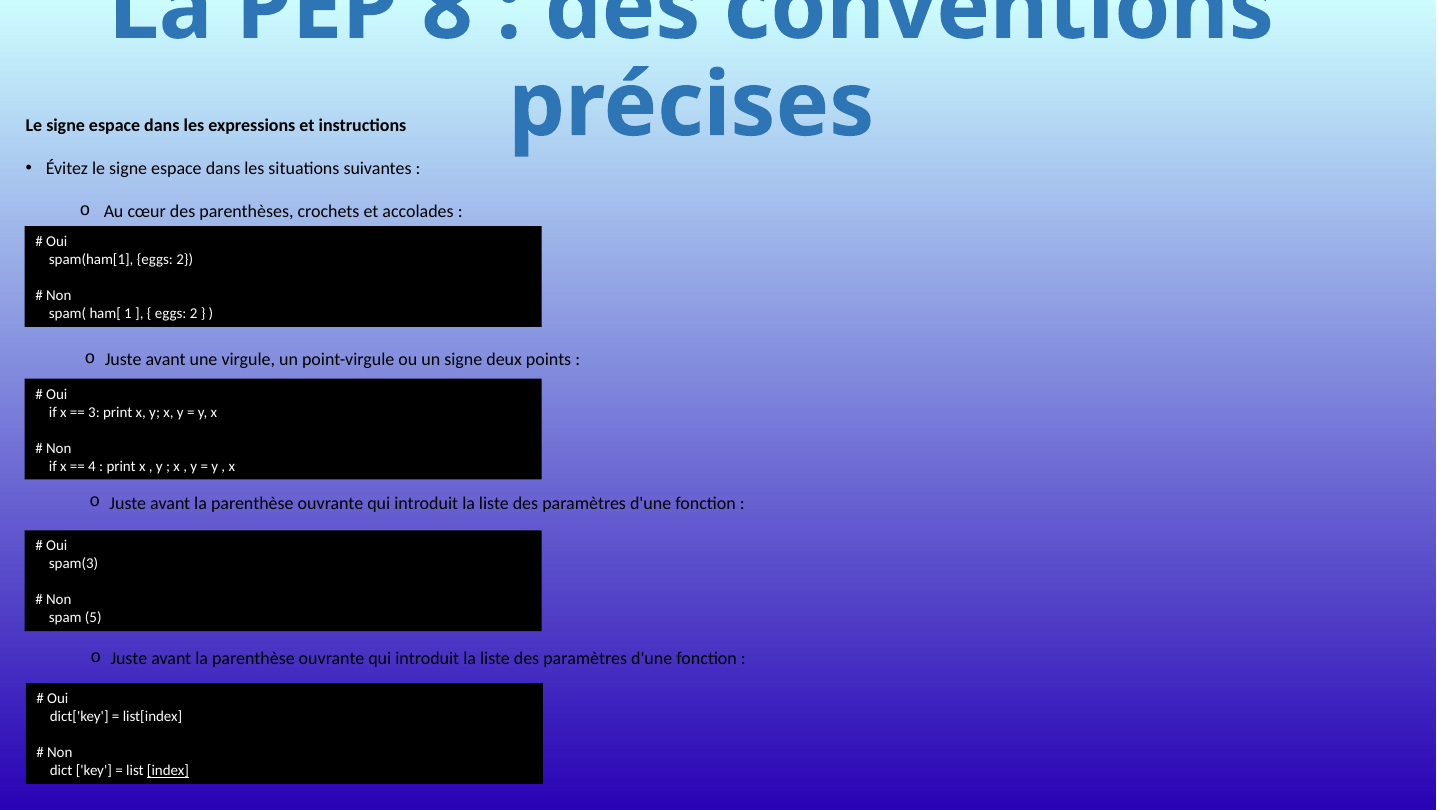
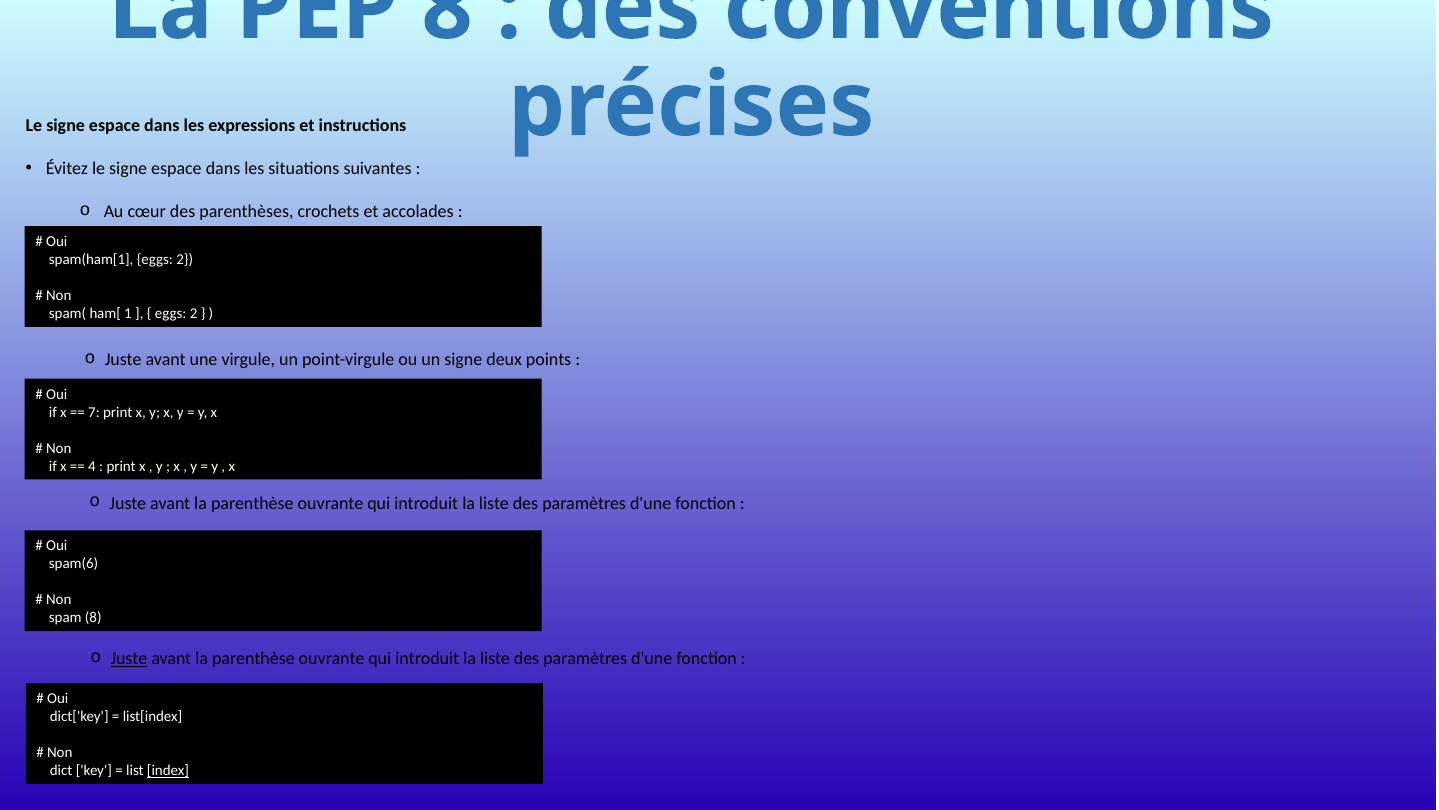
3: 3 -> 7
spam(3: spam(3 -> spam(6
spam 5: 5 -> 8
Juste at (129, 658) underline: none -> present
